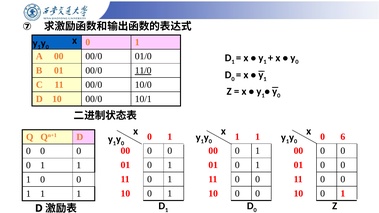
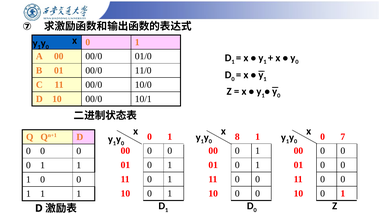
11/0 underline: present -> none
x 1: 1 -> 8
6: 6 -> 7
